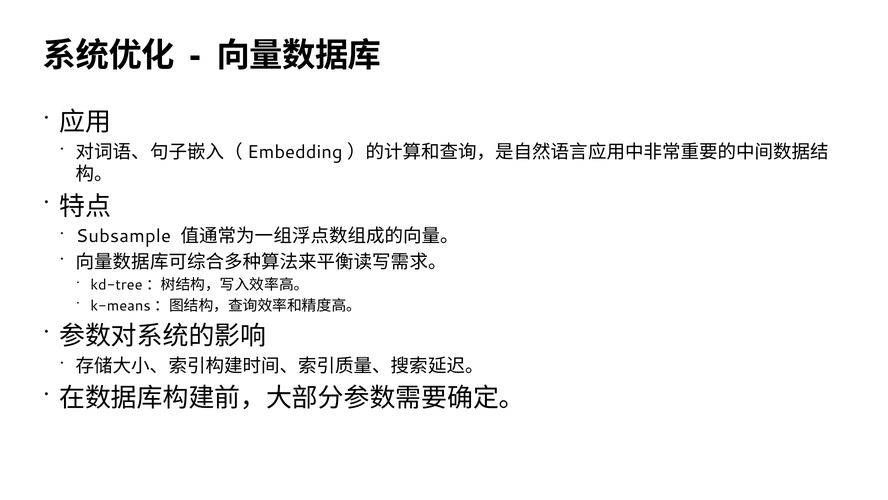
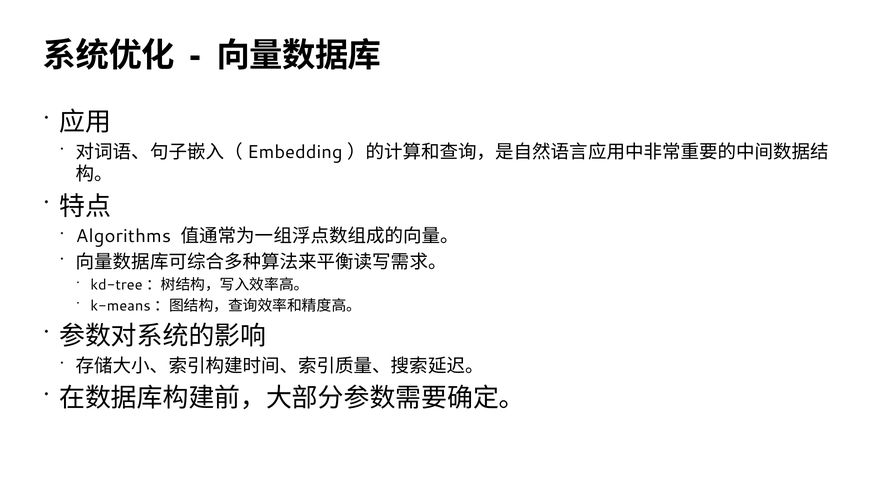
Subsample: Subsample -> Algorithms
